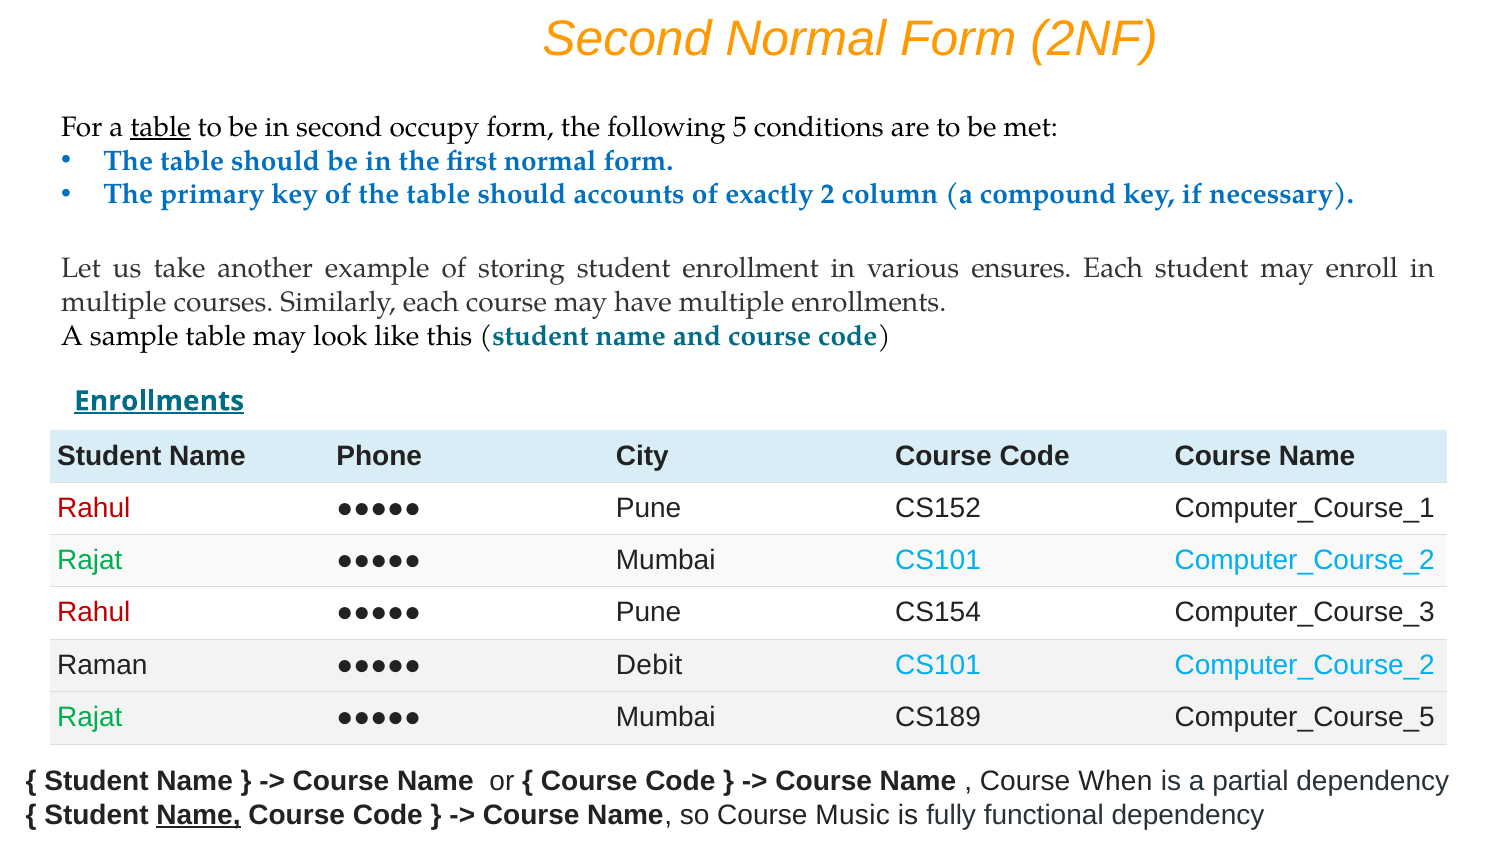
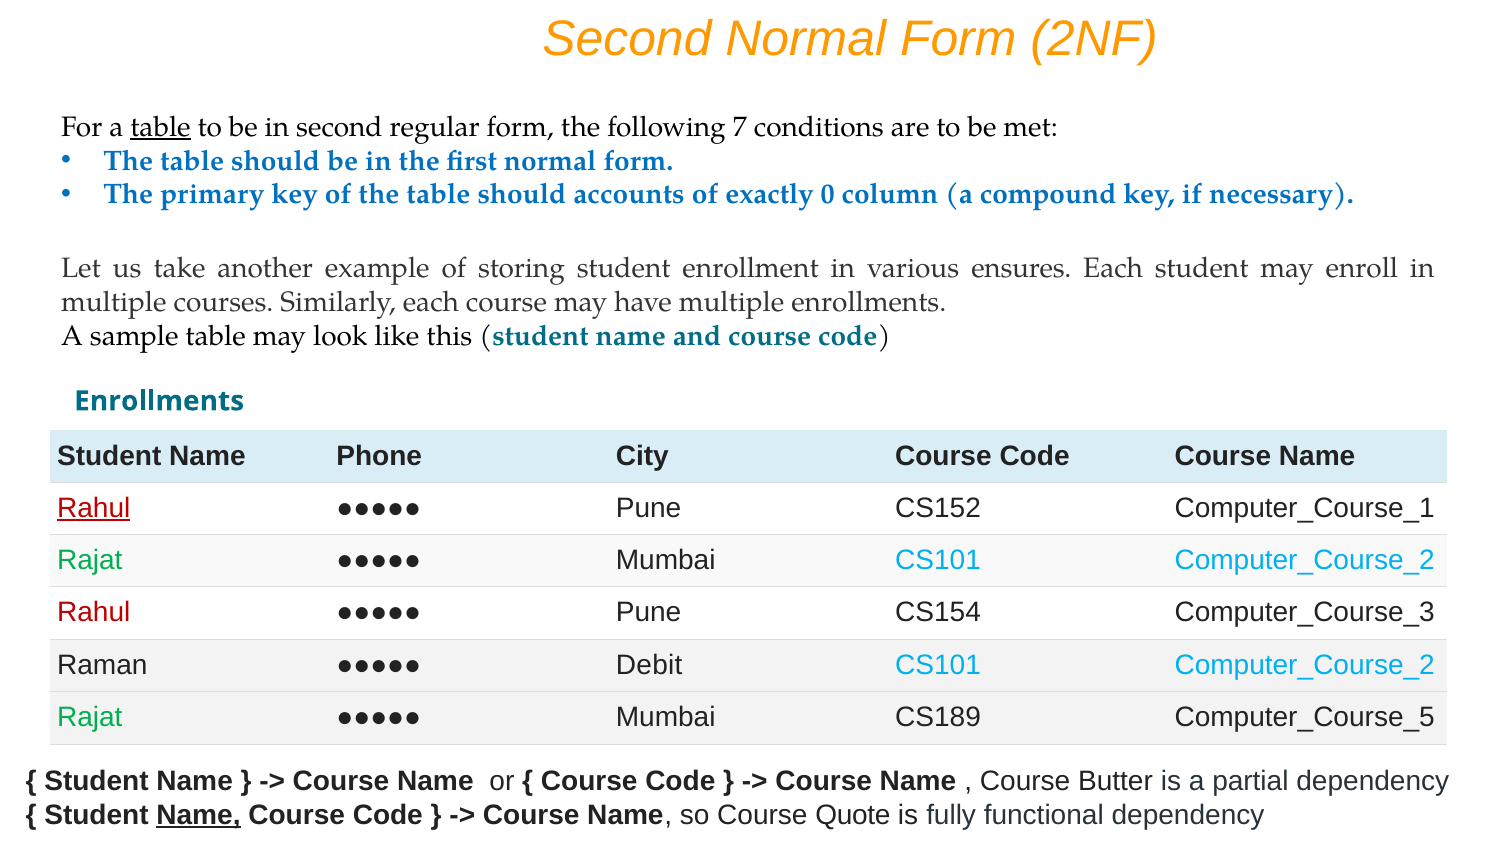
occupy: occupy -> regular
5: 5 -> 7
2: 2 -> 0
Enrollments at (159, 401) underline: present -> none
Rahul at (94, 508) underline: none -> present
When: When -> Butter
Music: Music -> Quote
